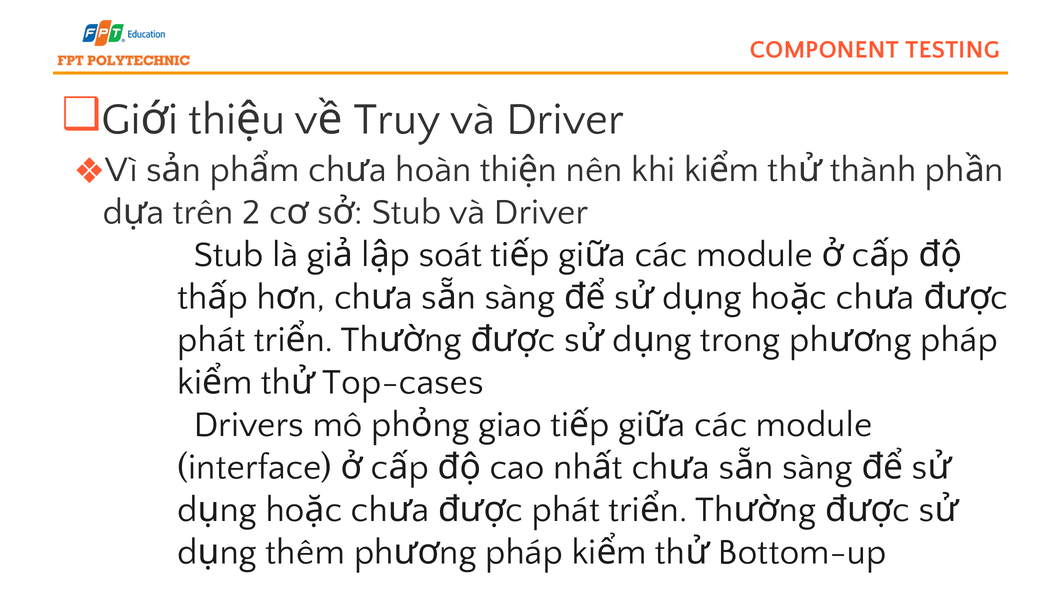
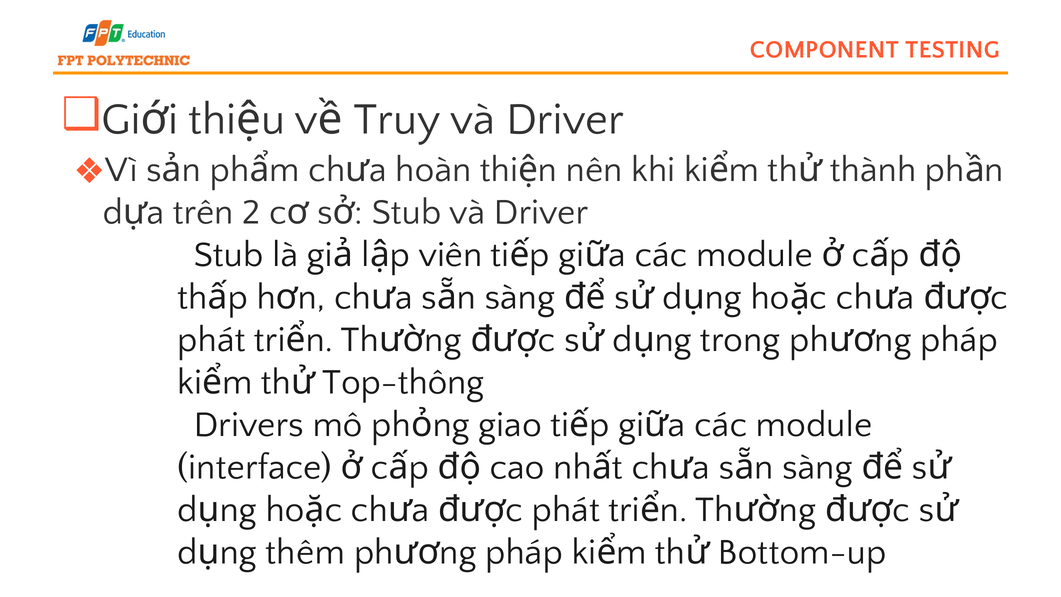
soát: soát -> viên
Top-cases: Top-cases -> Top-thông
